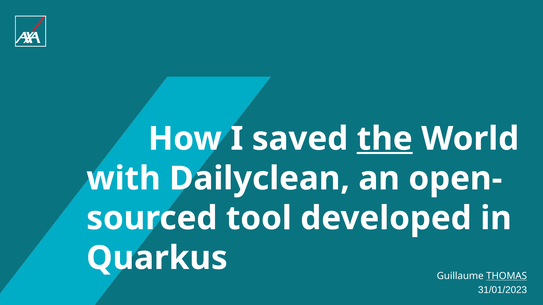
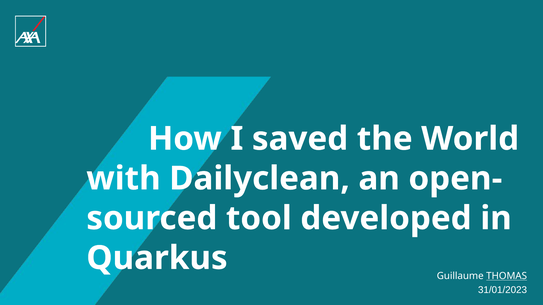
the underline: present -> none
